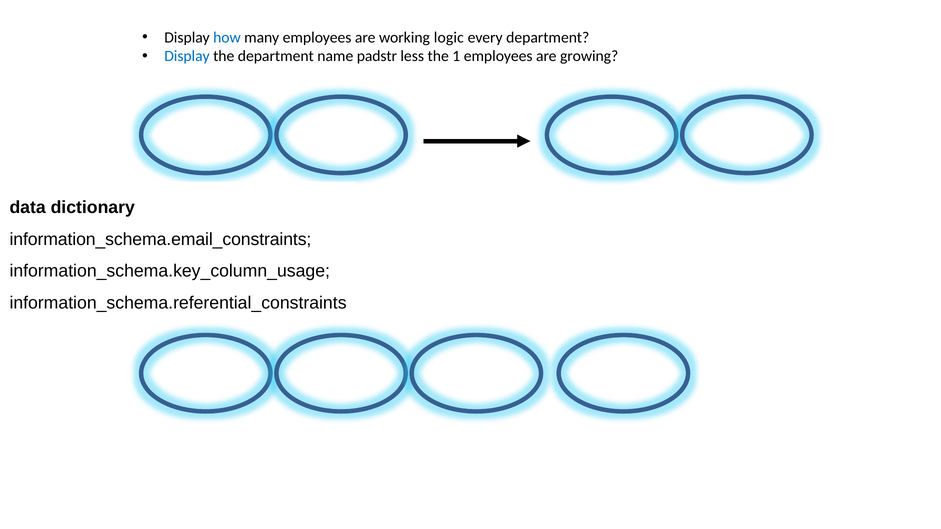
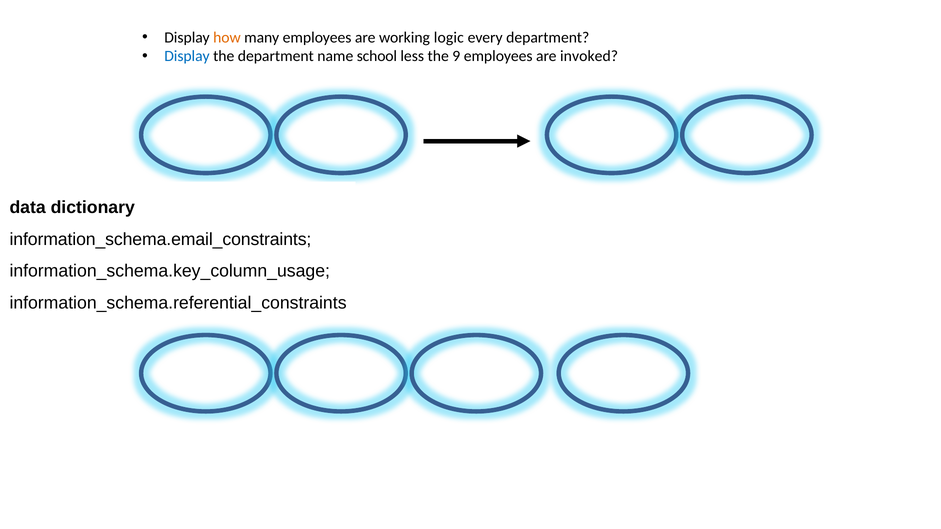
how colour: blue -> orange
padstr: padstr -> school
1: 1 -> 9
growing: growing -> invoked
